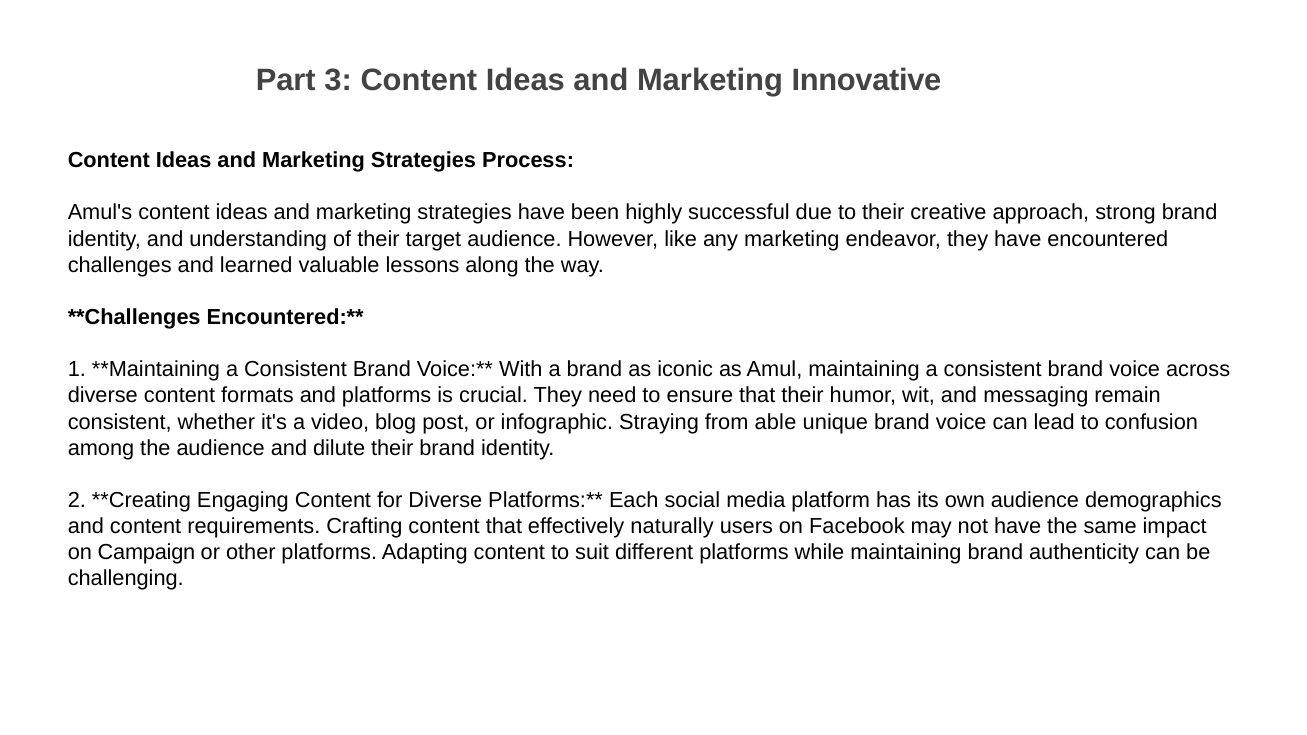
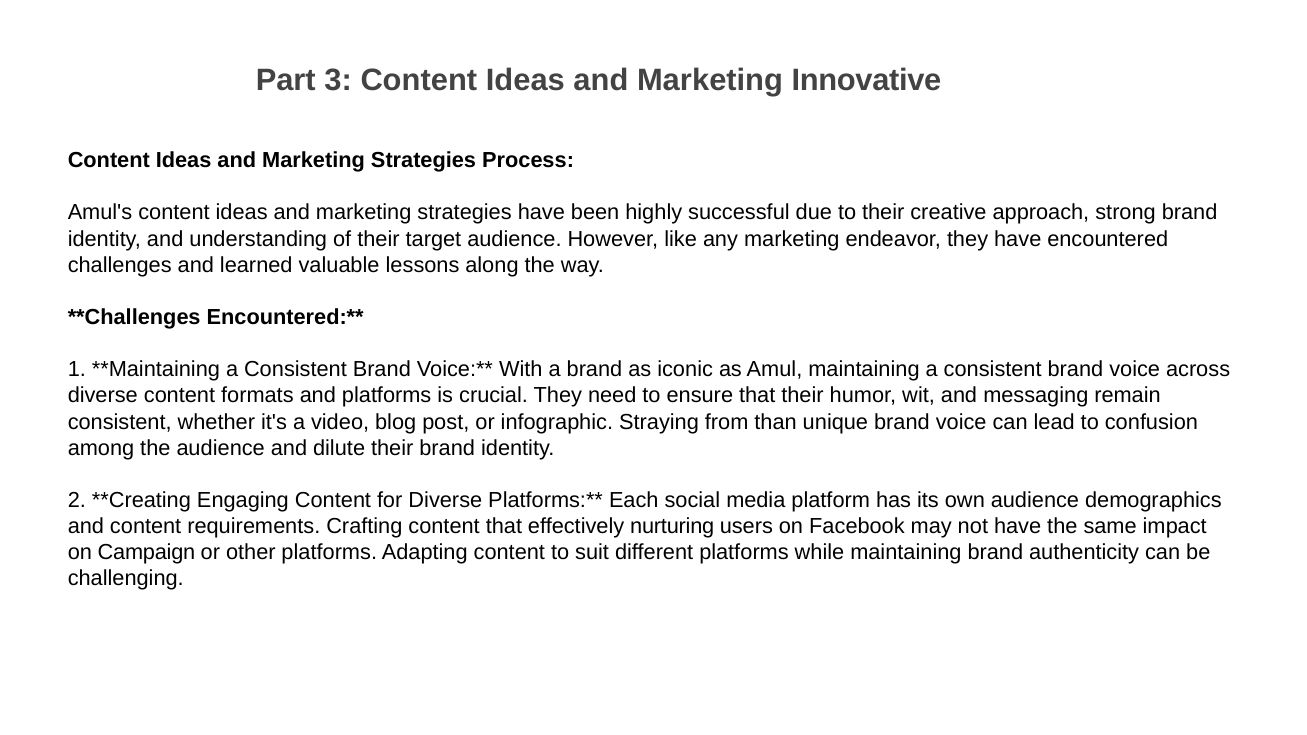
able: able -> than
naturally: naturally -> nurturing
